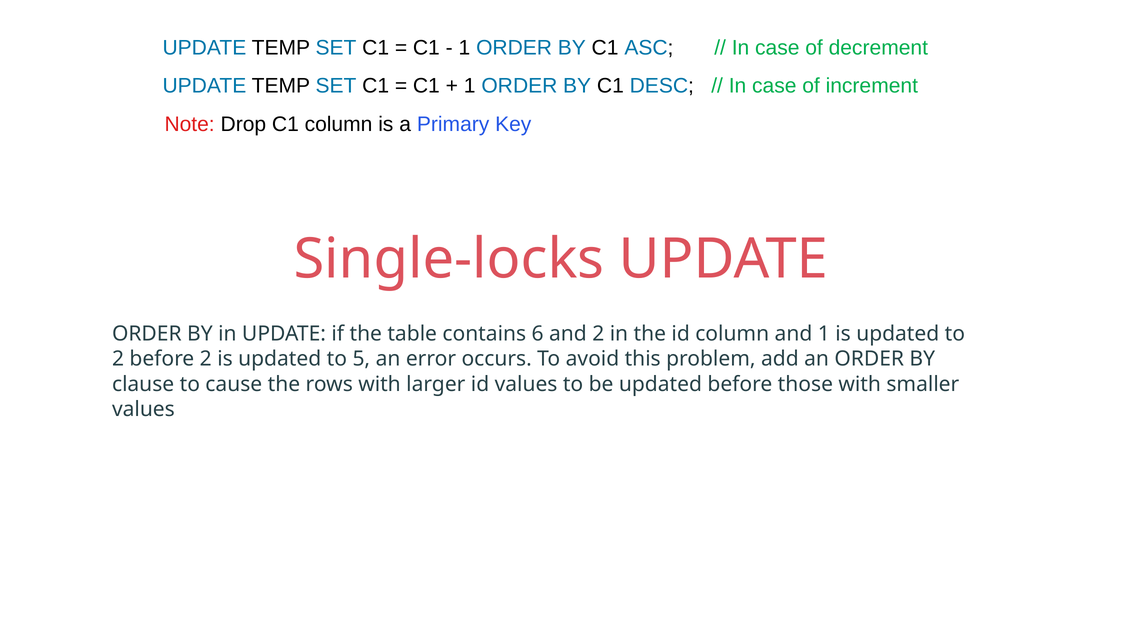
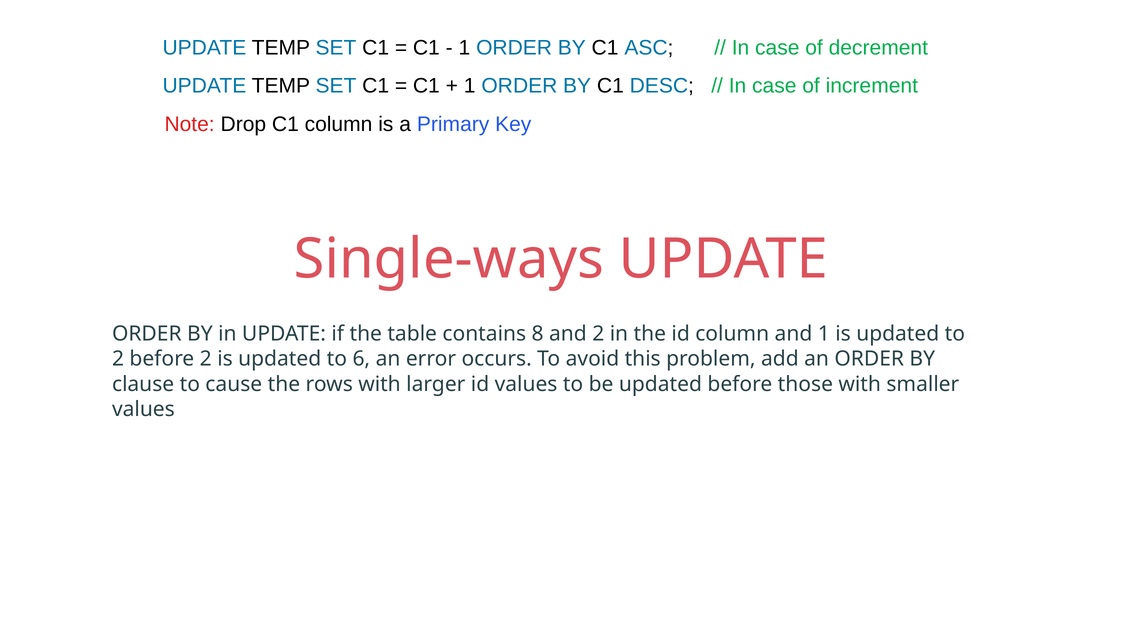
Single-locks: Single-locks -> Single-ways
6: 6 -> 8
5: 5 -> 6
